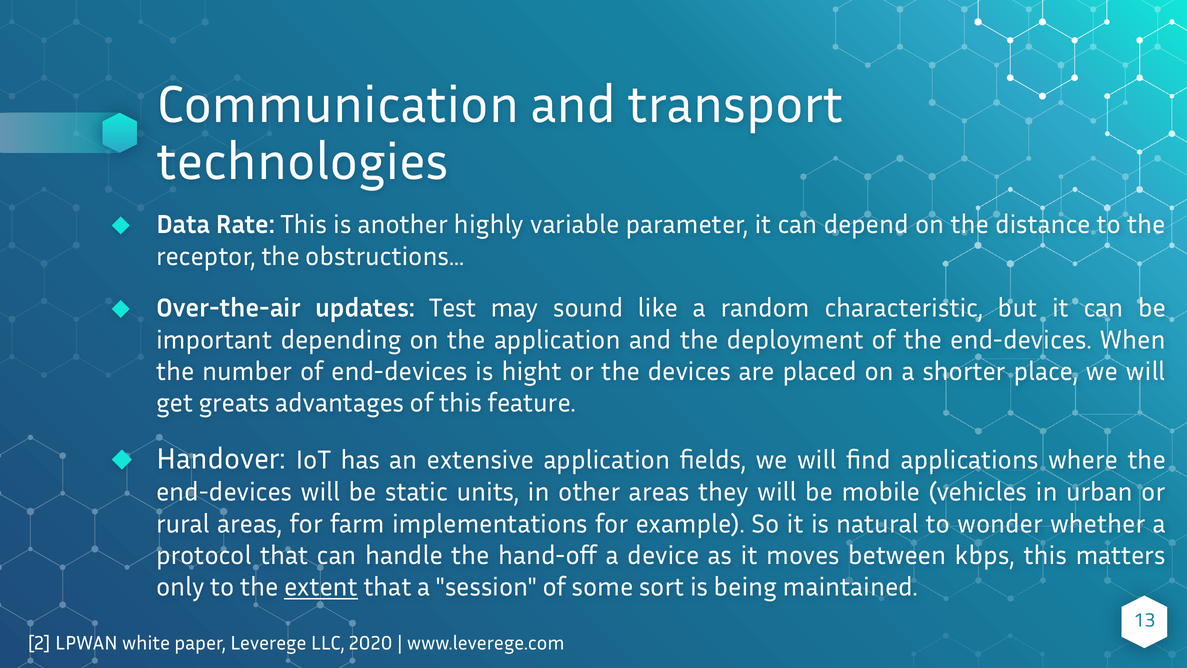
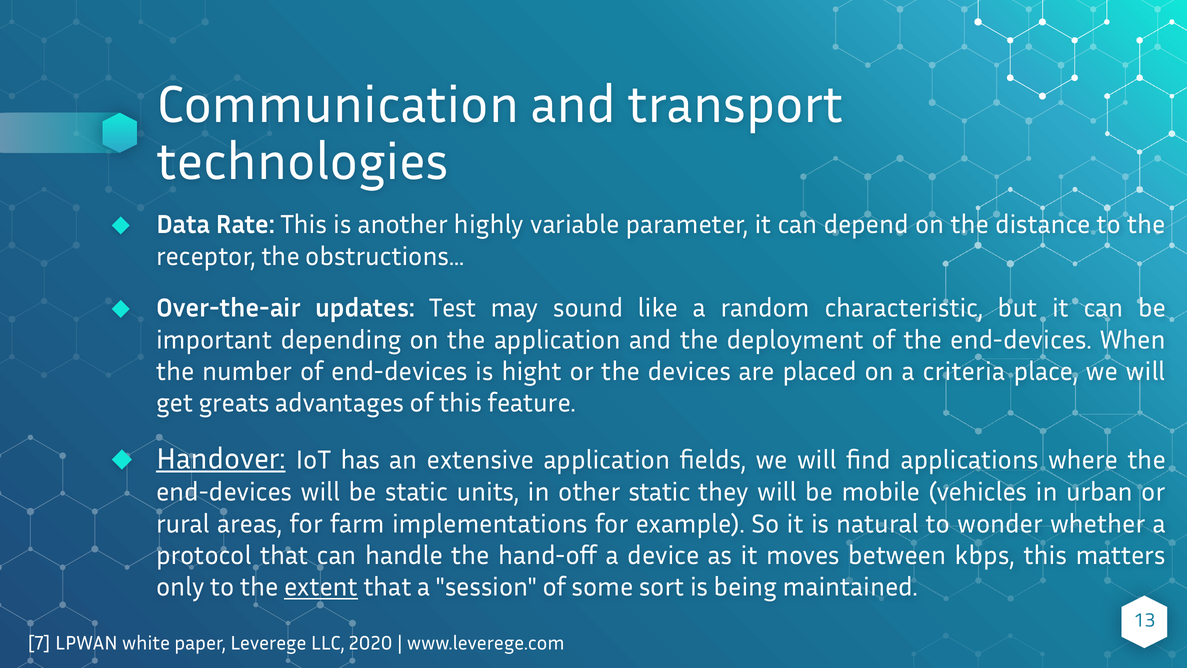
shorter: shorter -> criteria
Handover underline: none -> present
other areas: areas -> static
2: 2 -> 7
